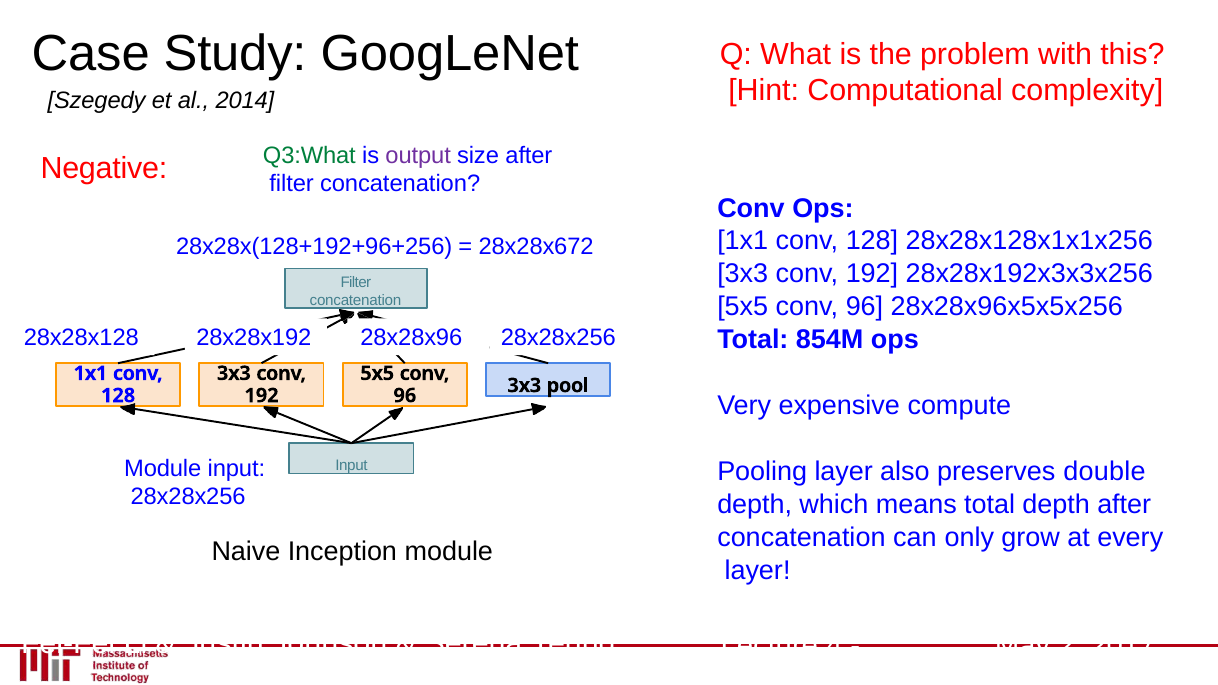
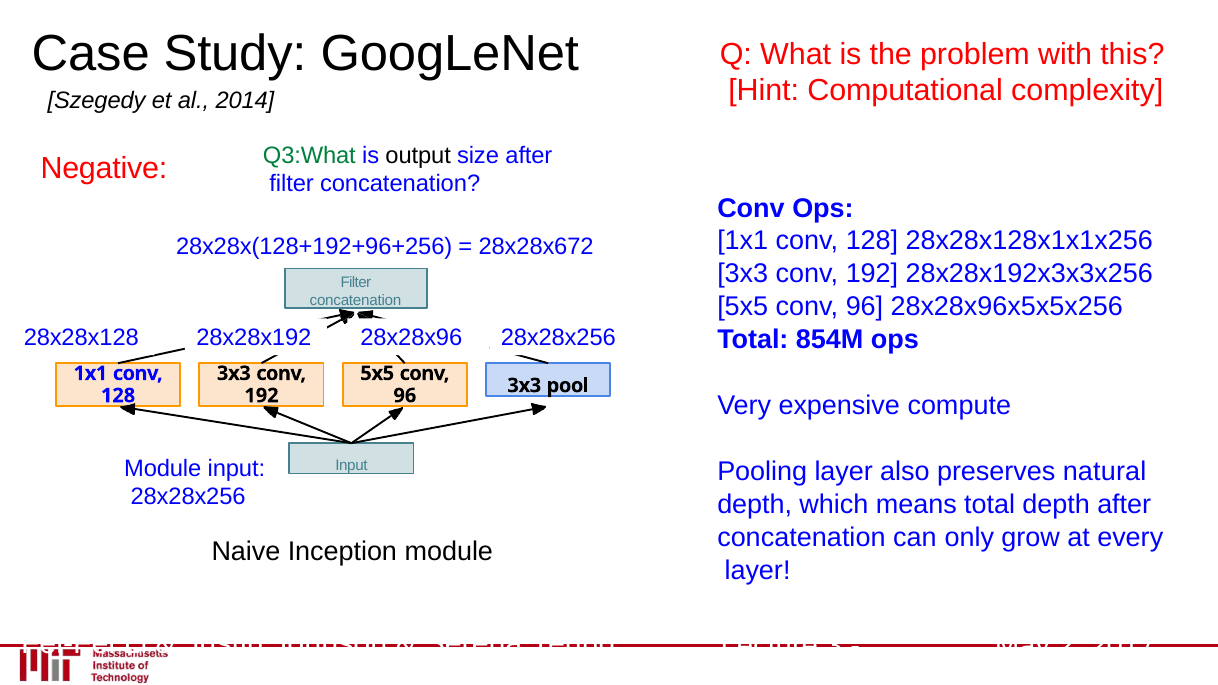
output colour: purple -> black
double: double -> natural
4: 4 -> 3
